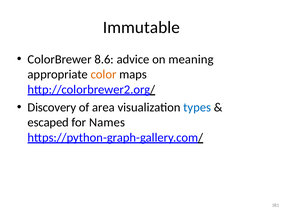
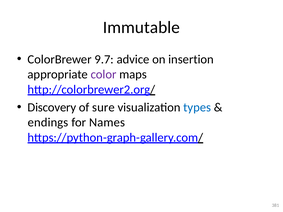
8.6: 8.6 -> 9.7
meaning: meaning -> insertion
color colour: orange -> purple
area: area -> sure
escaped: escaped -> endings
